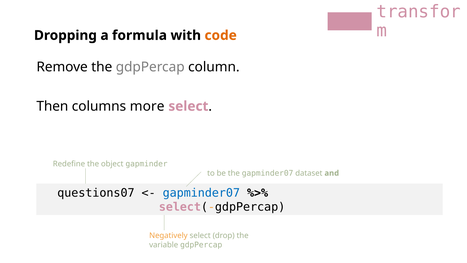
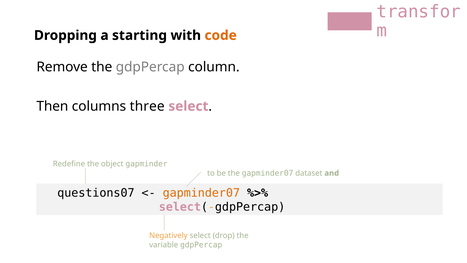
formula: formula -> starting
more: more -> three
gapminder07 at (201, 193) colour: blue -> orange
